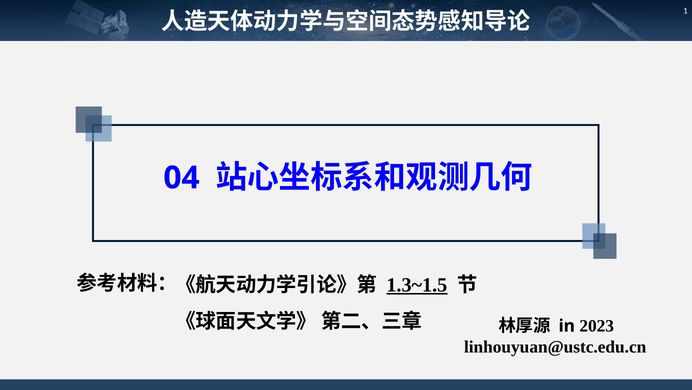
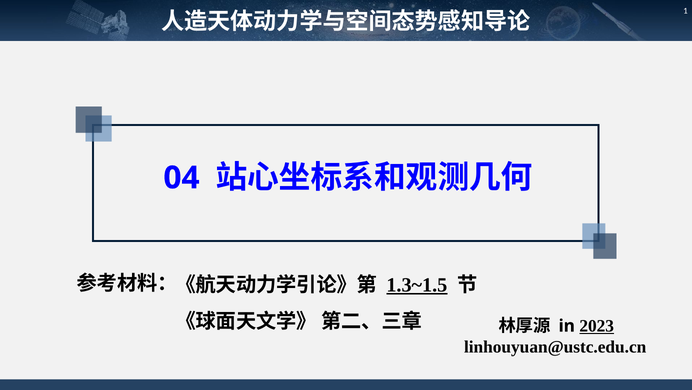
2023 underline: none -> present
